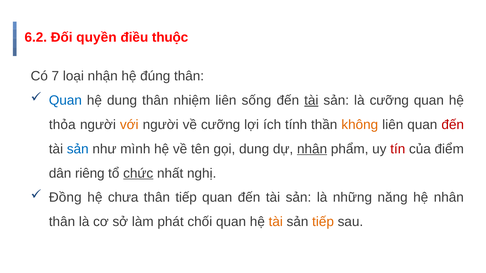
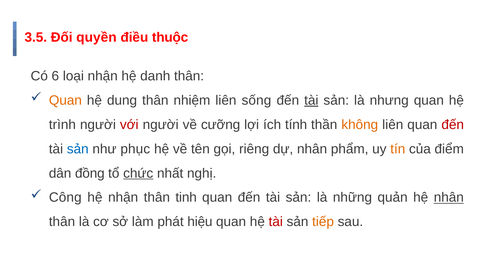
6.2: 6.2 -> 3.5
7: 7 -> 6
đúng: đúng -> danh
Quan at (65, 100) colour: blue -> orange
là cưỡng: cưỡng -> nhưng
thỏa: thỏa -> trình
với colour: orange -> red
mình: mình -> phục
gọi dung: dung -> riêng
nhân at (312, 149) underline: present -> none
tín colour: red -> orange
riêng: riêng -> đồng
Đồng: Đồng -> Công
hệ chưa: chưa -> nhận
thân tiếp: tiếp -> tinh
năng: năng -> quản
nhân at (449, 198) underline: none -> present
chối: chối -> hiệu
tài at (276, 222) colour: orange -> red
